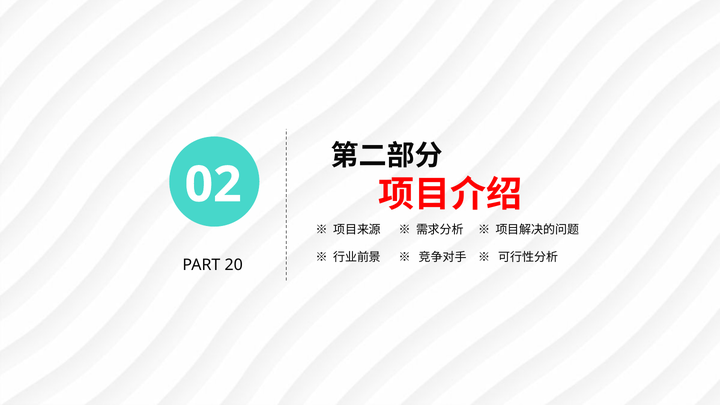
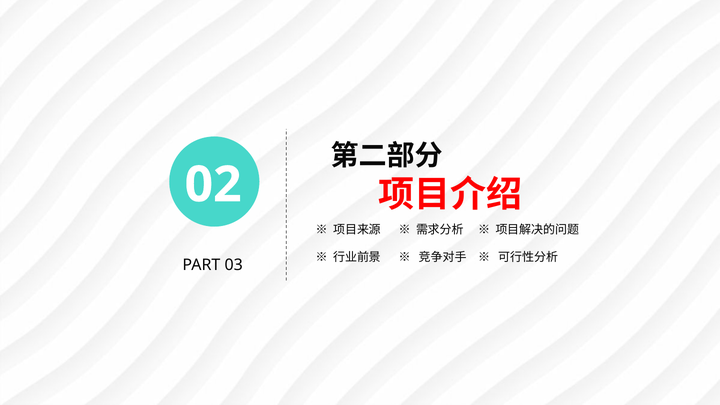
20: 20 -> 03
